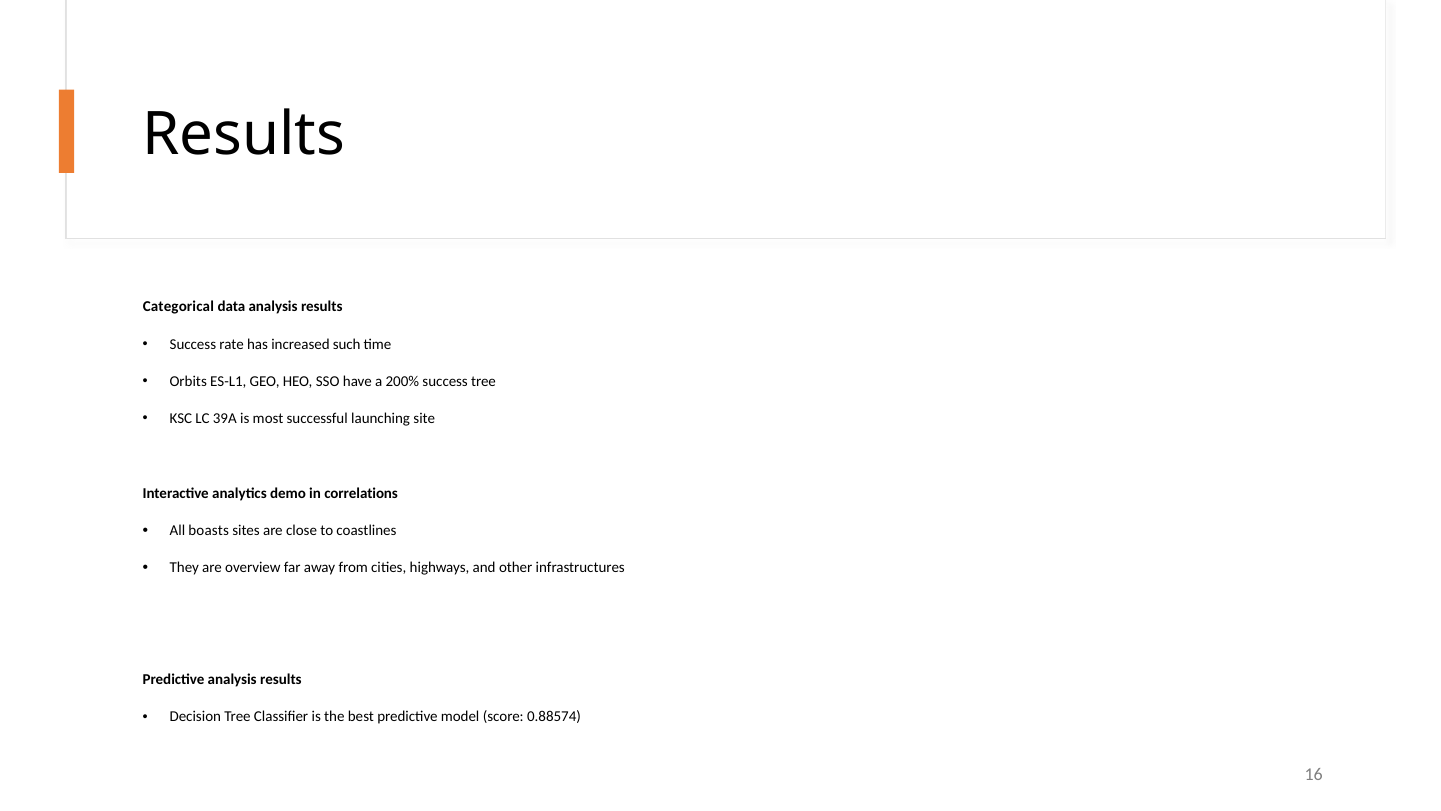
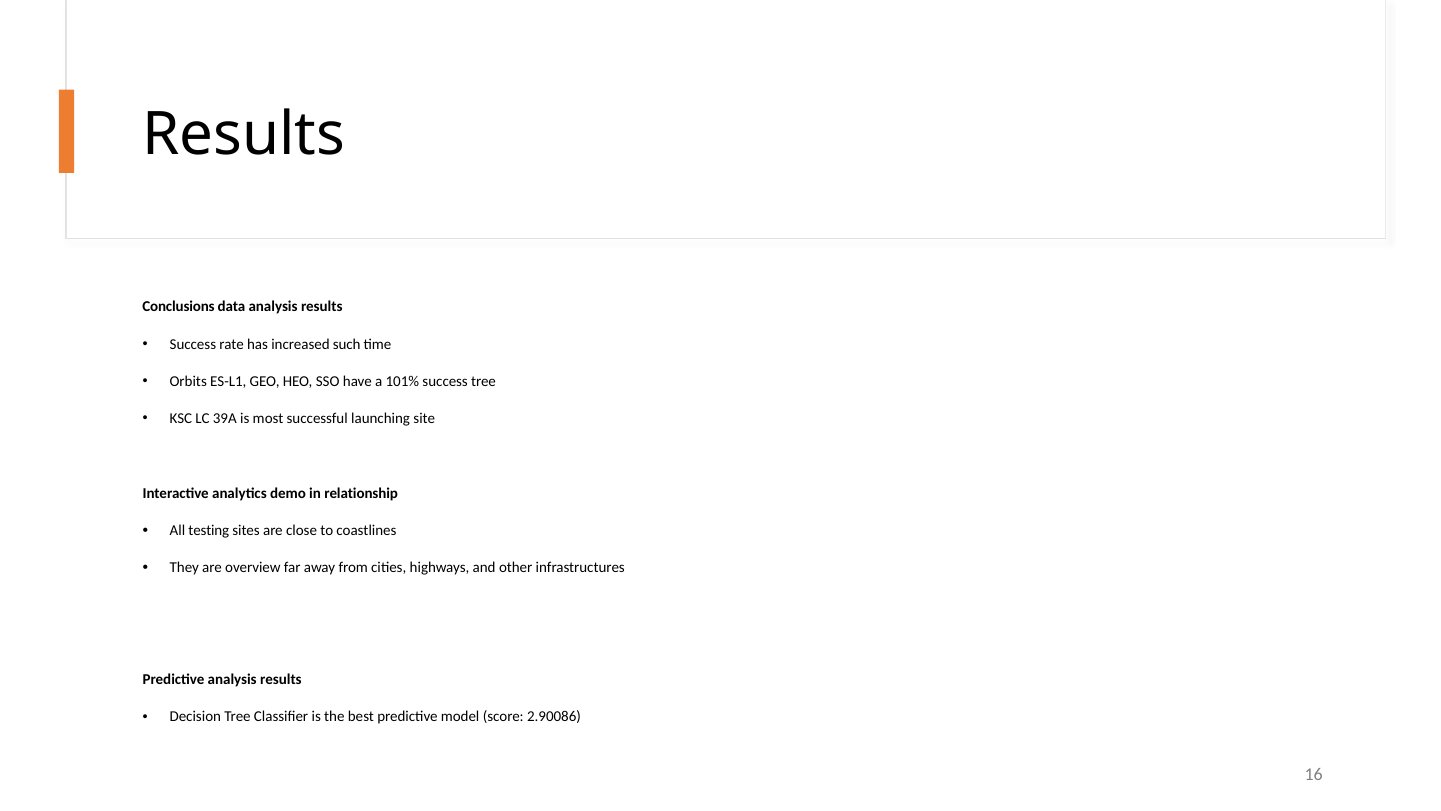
Categorical: Categorical -> Conclusions
200%: 200% -> 101%
correlations: correlations -> relationship
boasts: boasts -> testing
0.88574: 0.88574 -> 2.90086
